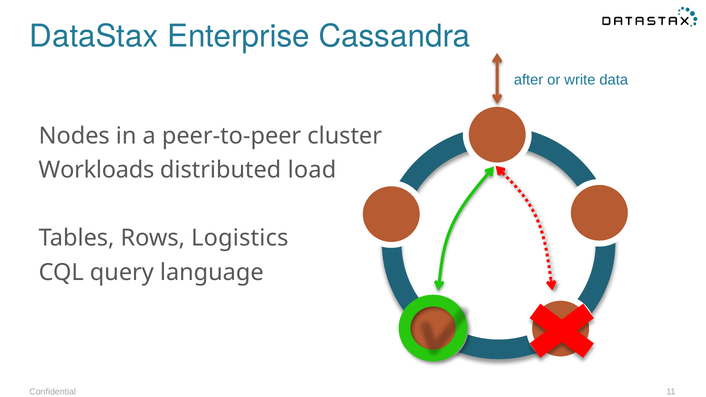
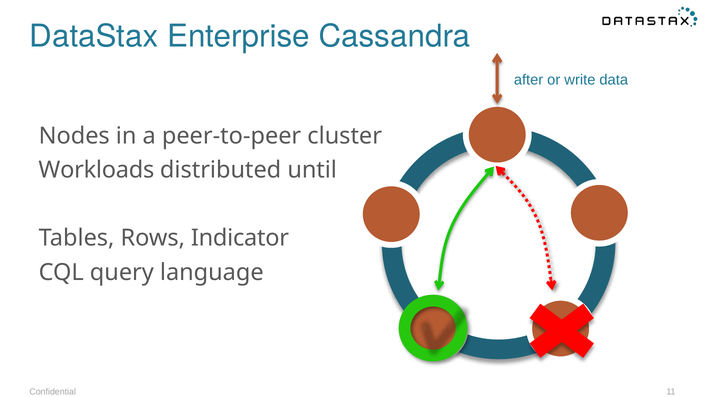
load: load -> until
Logistics: Logistics -> Indicator
